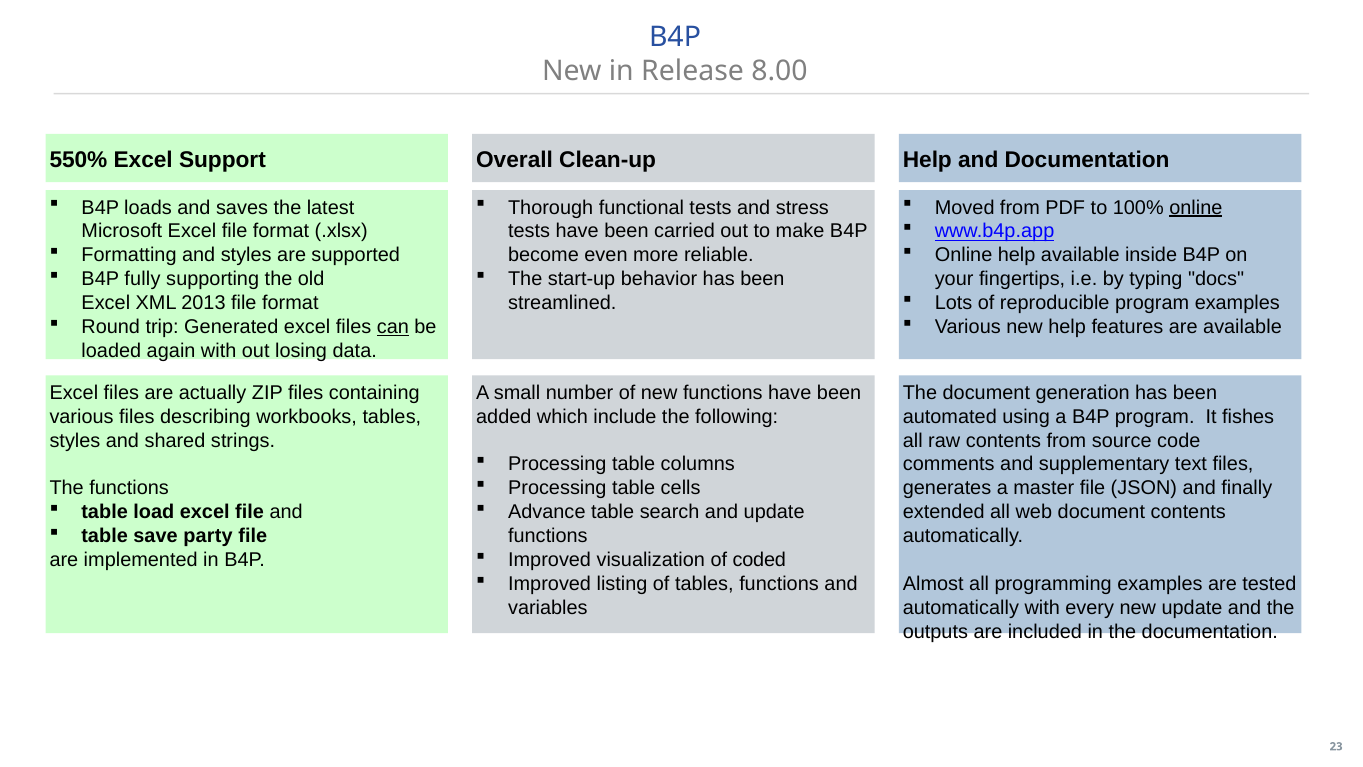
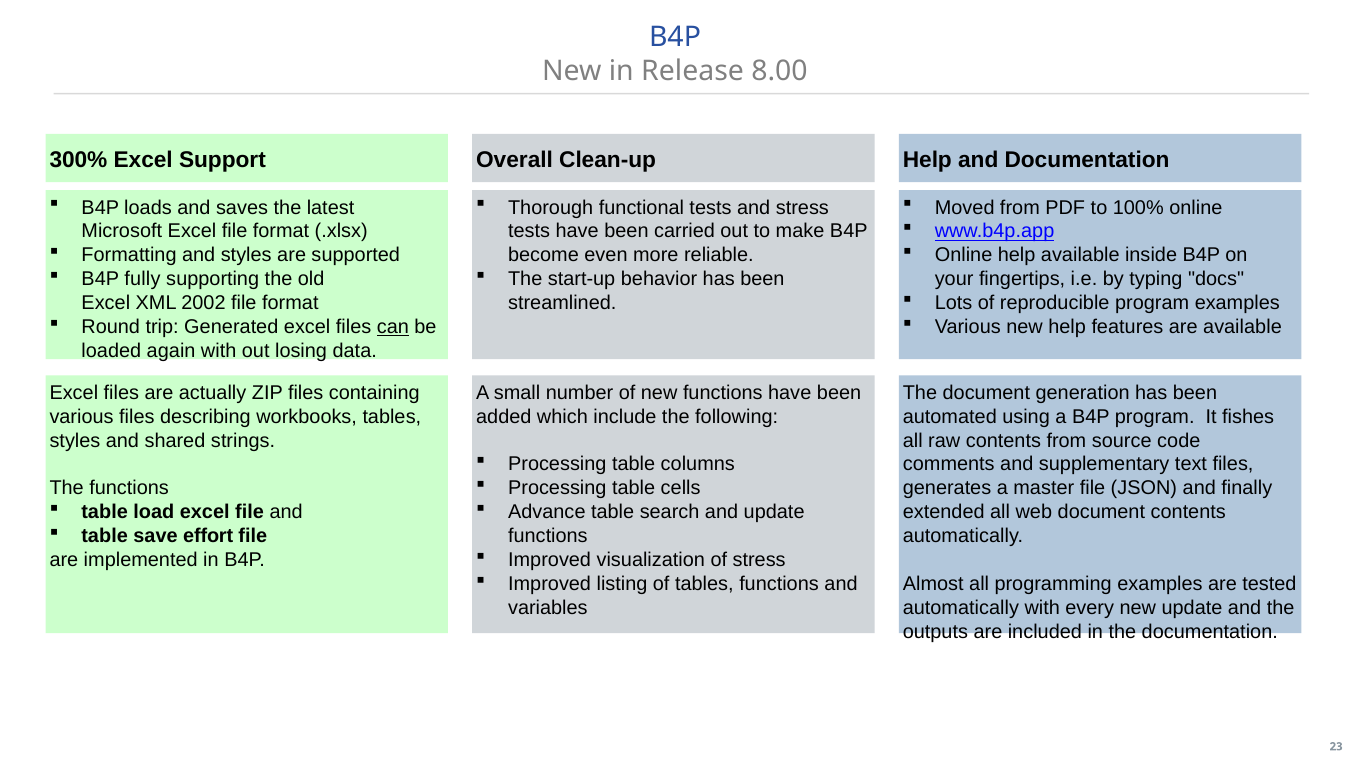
550%: 550% -> 300%
online at (1196, 207) underline: present -> none
2013: 2013 -> 2002
party: party -> effort
of coded: coded -> stress
